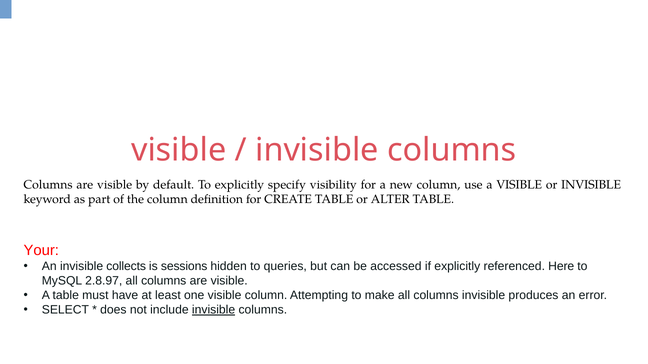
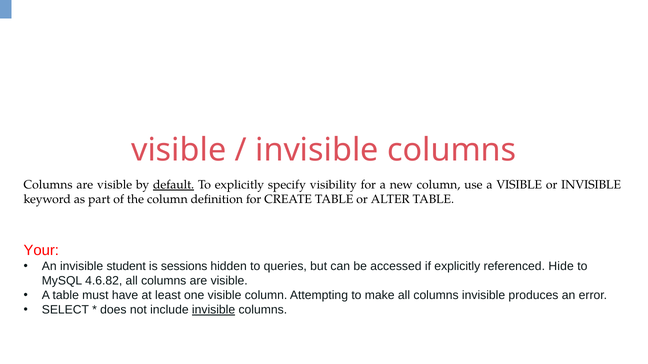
default underline: none -> present
collects: collects -> student
Here: Here -> Hide
2.8.97: 2.8.97 -> 4.6.82
